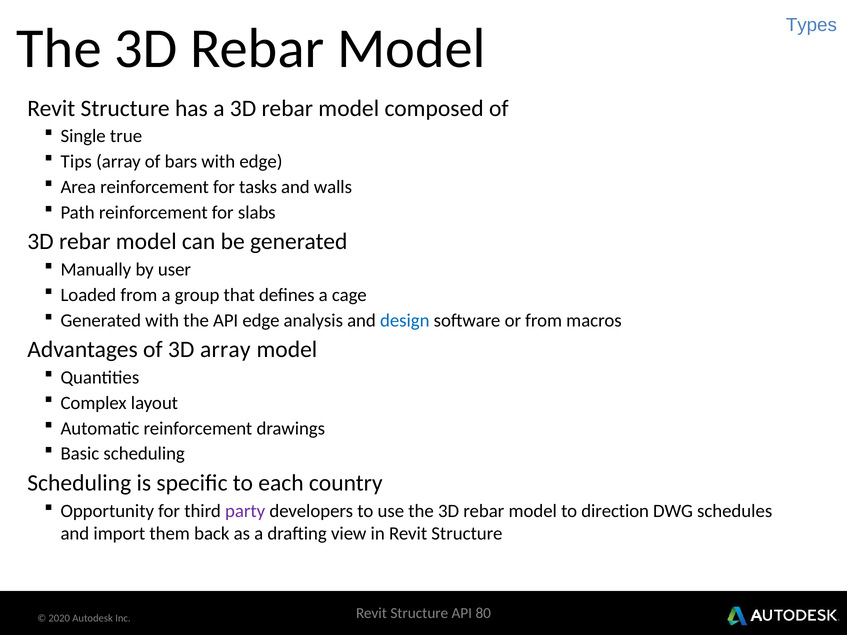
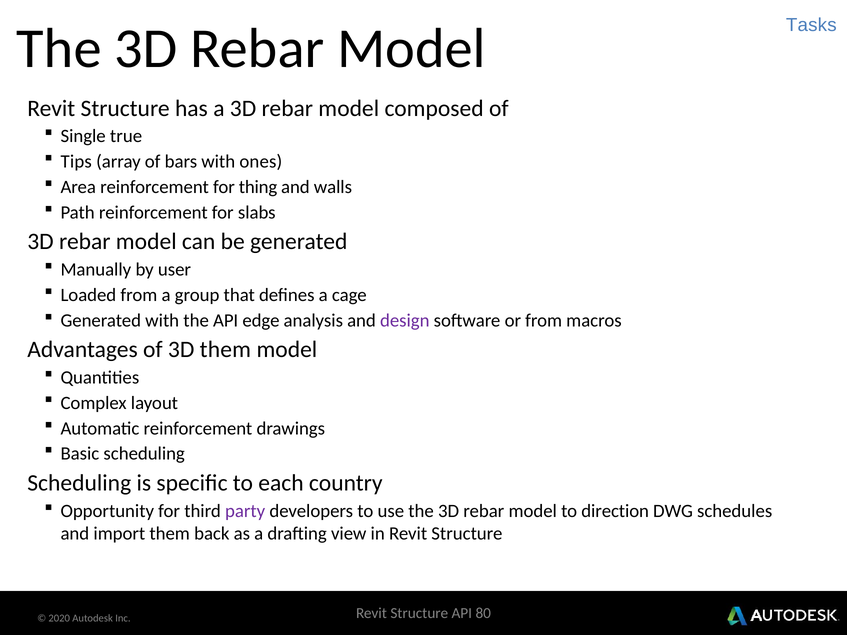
Types: Types -> Tasks
with edge: edge -> ones
tasks: tasks -> thing
design colour: blue -> purple
3D array: array -> them
